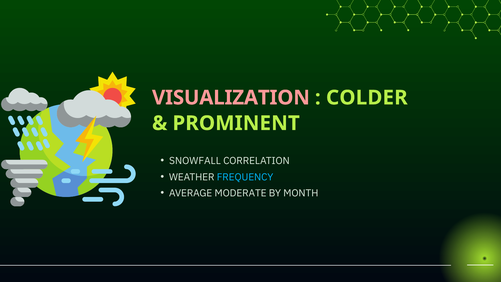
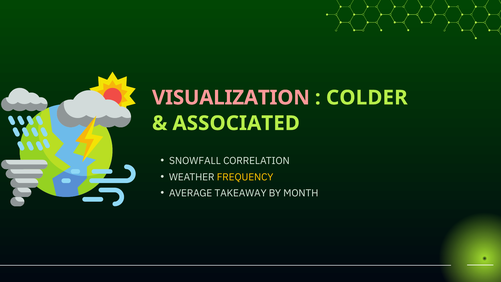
PROMINENT: PROMINENT -> ASSOCIATED
FREQUENCY colour: light blue -> yellow
MODERATE: MODERATE -> TAKEAWAY
